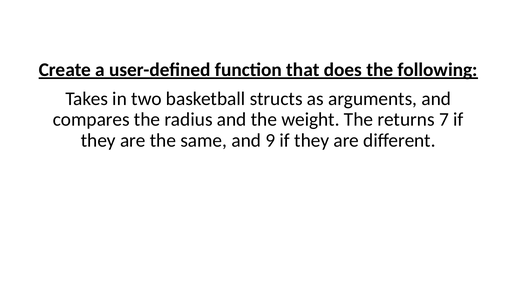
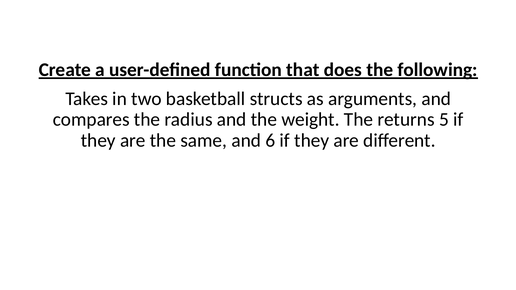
7: 7 -> 5
9: 9 -> 6
